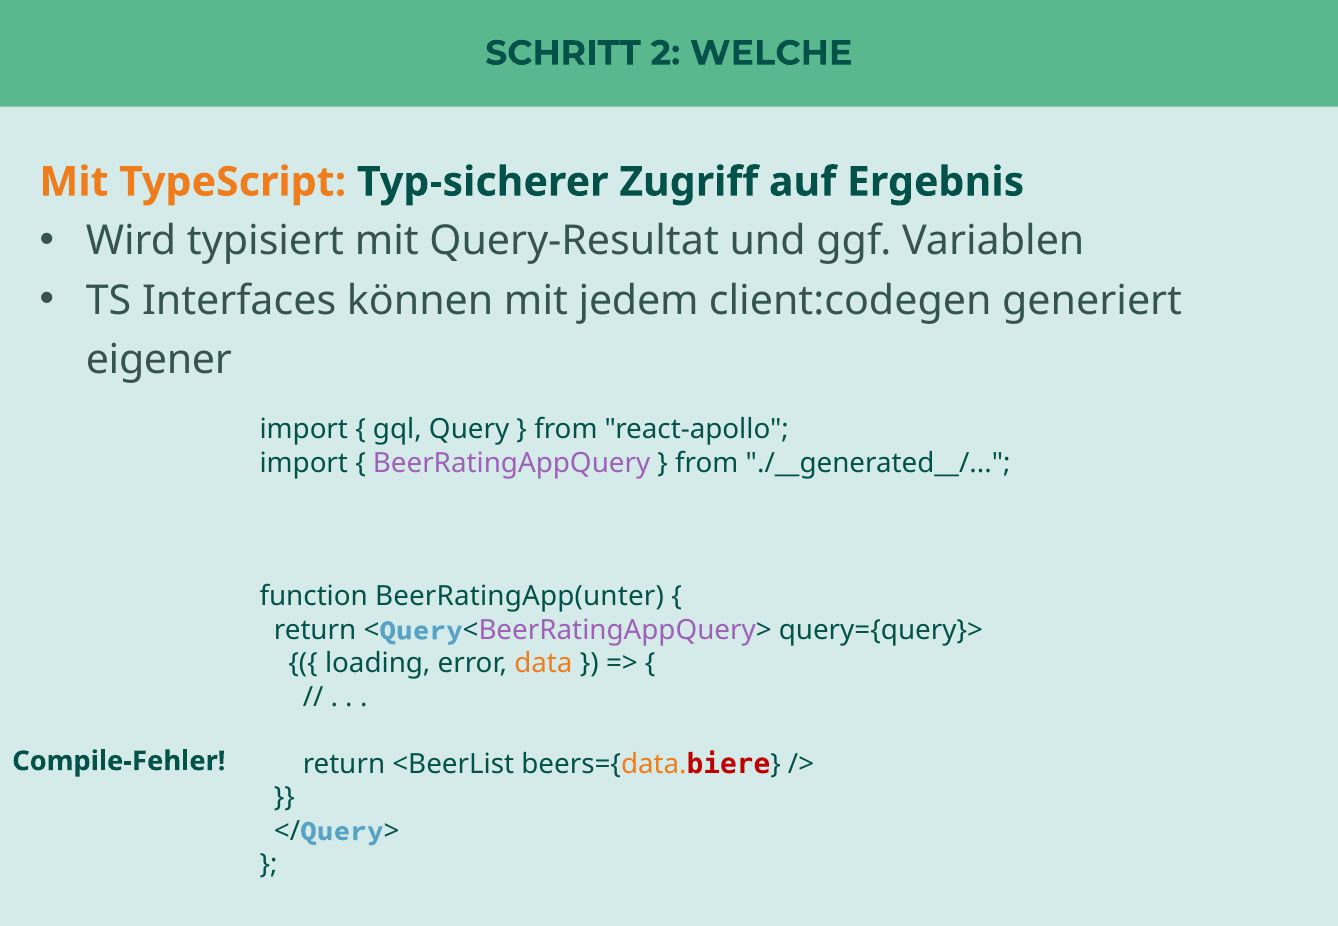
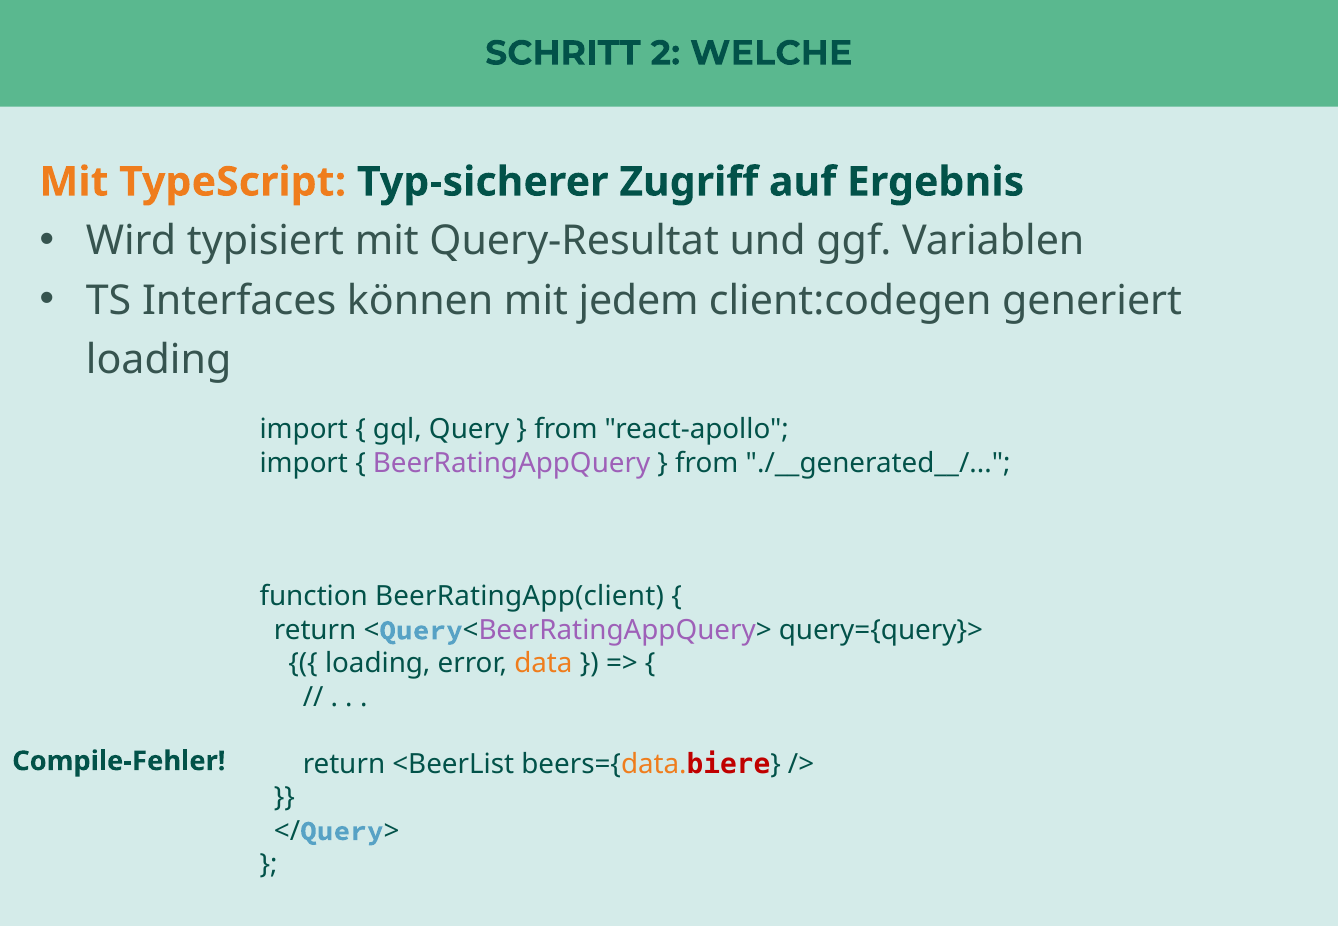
eigener at (159, 360): eigener -> loading
BeerRatingApp(unter: BeerRatingApp(unter -> BeerRatingApp(client
